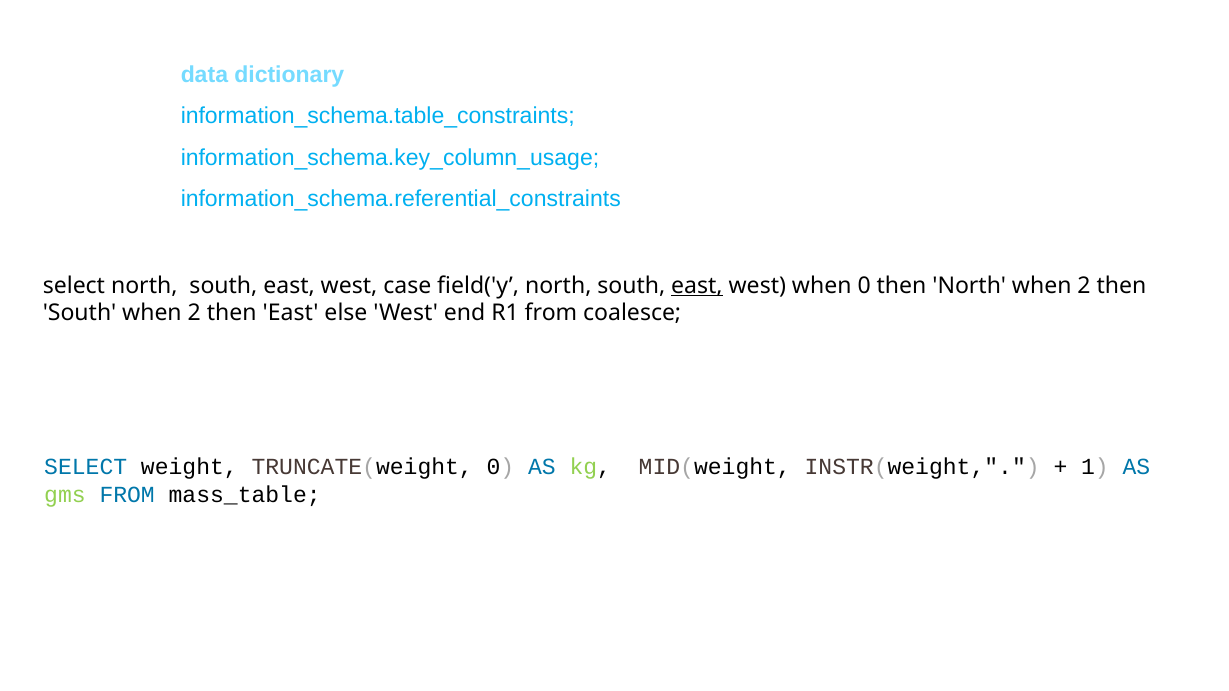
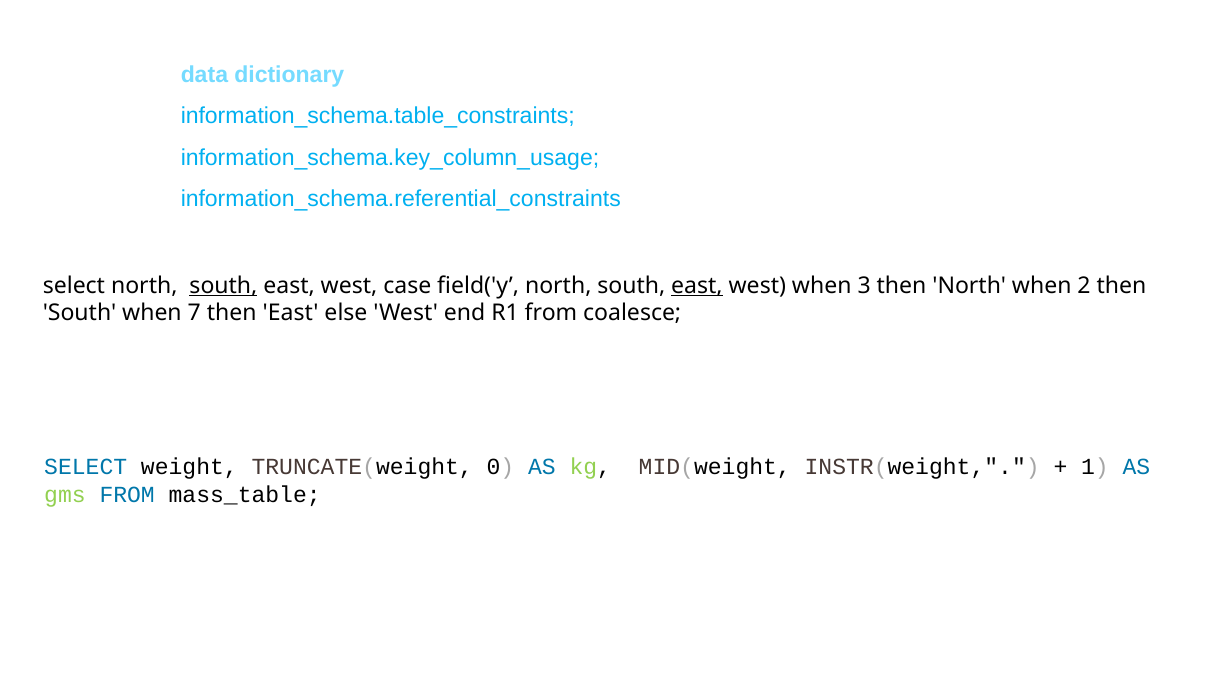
south at (223, 286) underline: none -> present
when 0: 0 -> 3
South when 2: 2 -> 7
